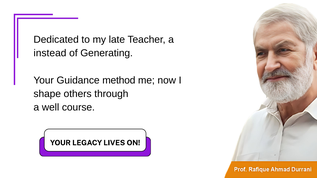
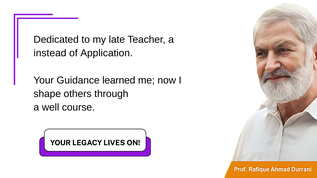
Generating: Generating -> Application
method: method -> learned
